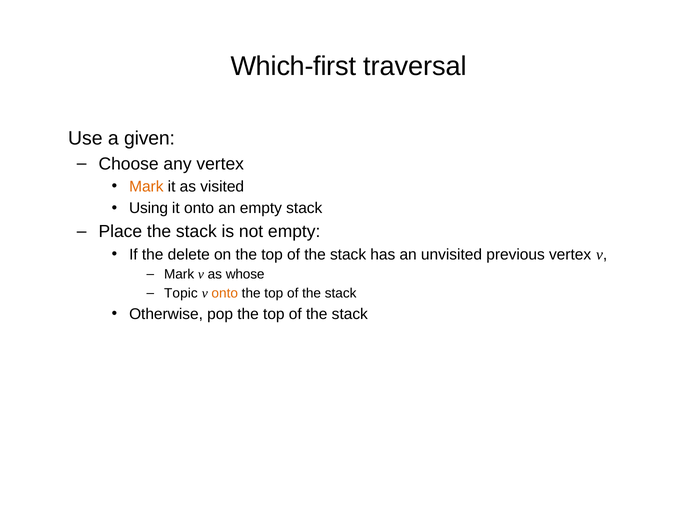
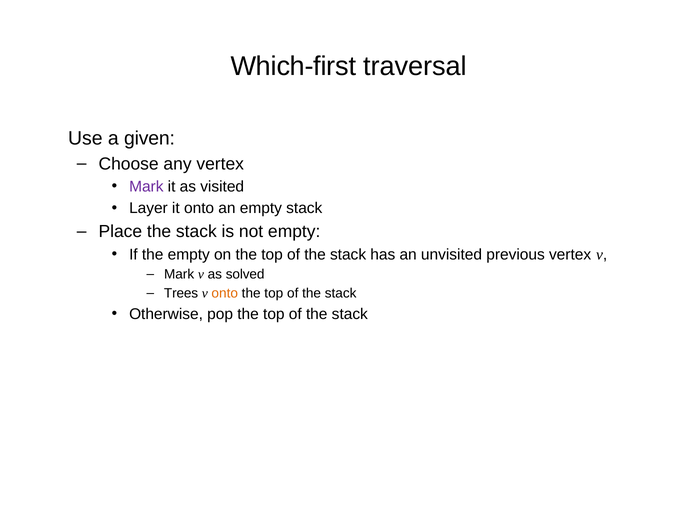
Mark at (146, 187) colour: orange -> purple
Using: Using -> Layer
the delete: delete -> empty
whose: whose -> solved
Topic: Topic -> Trees
